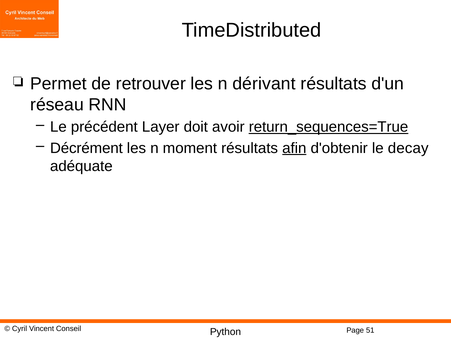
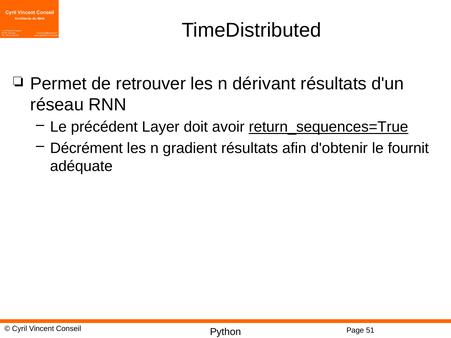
moment: moment -> gradient
afin underline: present -> none
decay: decay -> fournit
